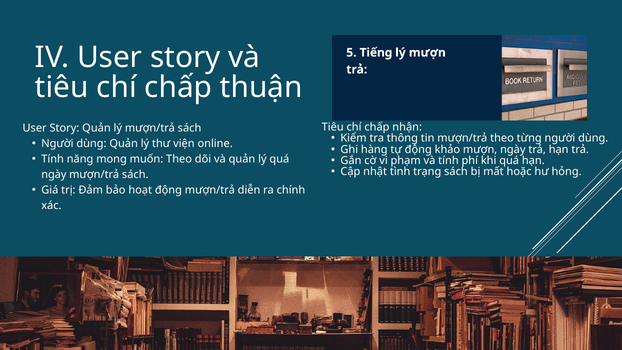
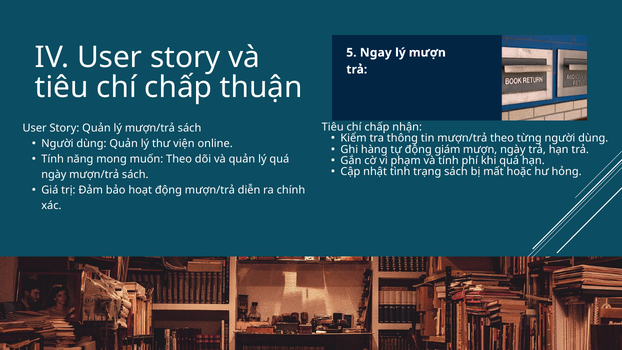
Tiếng: Tiếng -> Ngay
khảo: khảo -> giám
